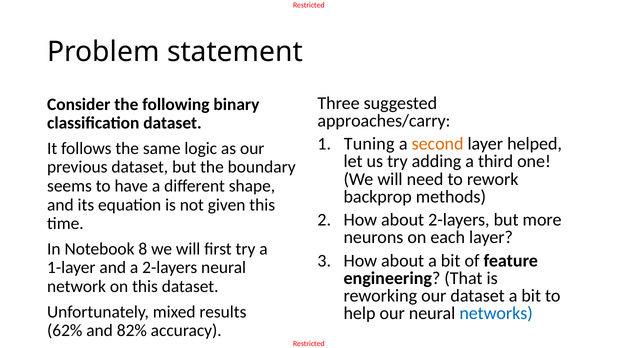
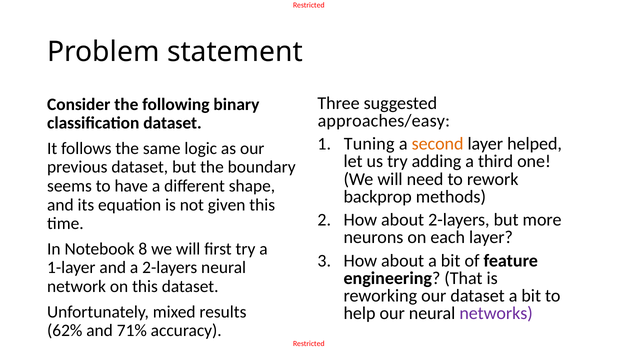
approaches/carry: approaches/carry -> approaches/easy
networks colour: blue -> purple
82%: 82% -> 71%
